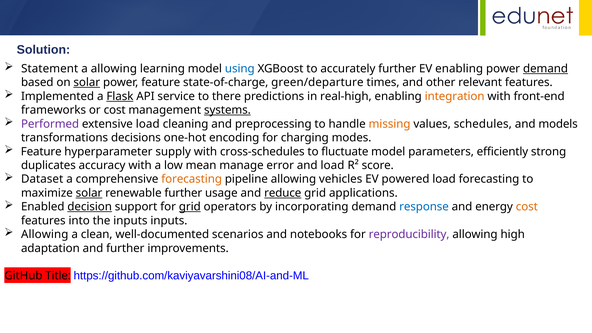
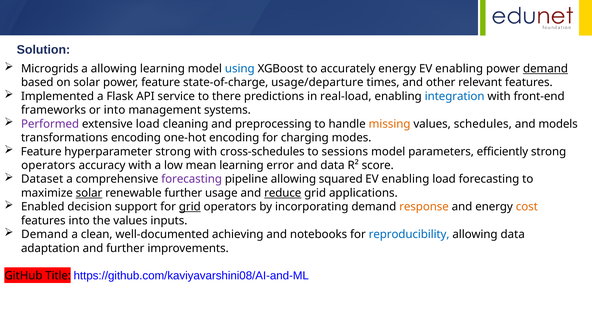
Statement: Statement -> Microgrids
accurately further: further -> energy
solar at (87, 82) underline: present -> none
green/departure: green/departure -> usage/departure
Flask underline: present -> none
real-high: real-high -> real-load
integration colour: orange -> blue
or cost: cost -> into
systems underline: present -> none
transformations decisions: decisions -> encoding
hyperparameter supply: supply -> strong
fluctuate: fluctuate -> sessions
duplicates at (48, 165): duplicates -> operators
mean manage: manage -> learning
and load: load -> data
forecasting at (192, 179) colour: orange -> purple
vehicles: vehicles -> squared
powered at (405, 179): powered -> enabling
decision underline: present -> none
response colour: blue -> orange
the inputs: inputs -> values
Allowing at (45, 234): Allowing -> Demand
scenarios: scenarios -> achieving
reproducibility colour: purple -> blue
allowing high: high -> data
